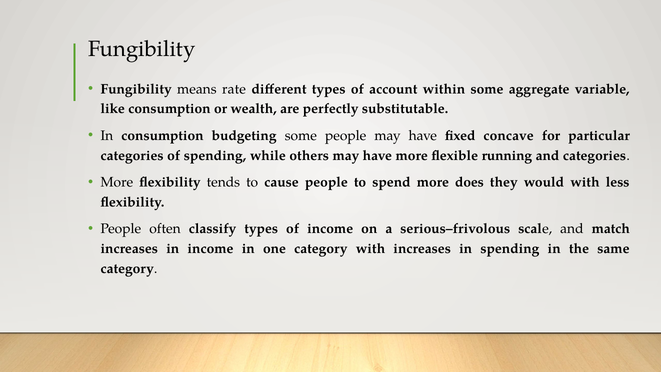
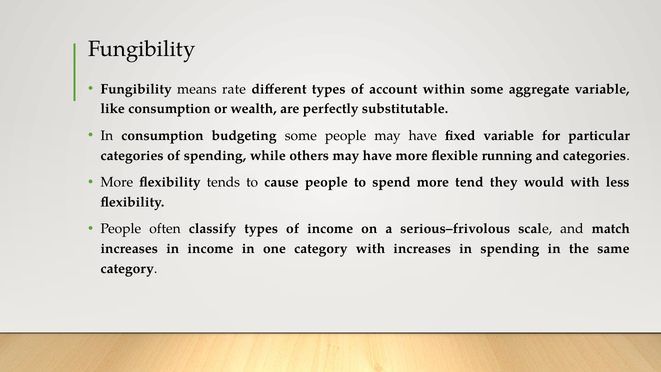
fixed concave: concave -> variable
does: does -> tend
